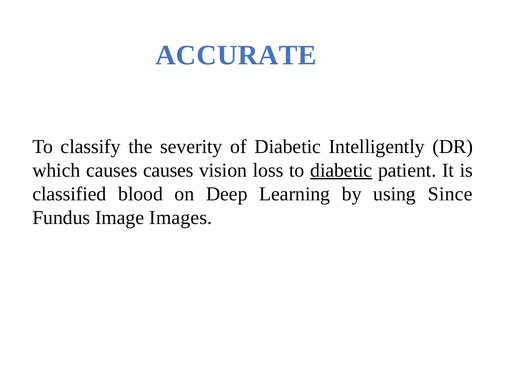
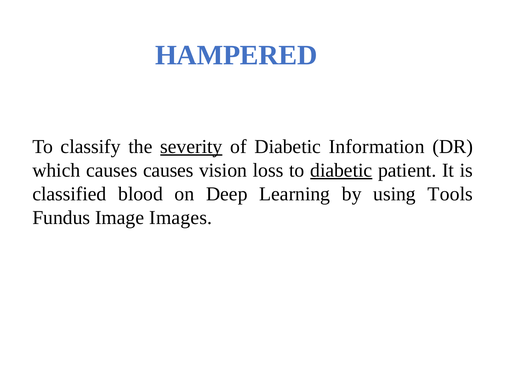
ACCURATE: ACCURATE -> HAMPERED
severity underline: none -> present
Intelligently: Intelligently -> Information
Since: Since -> Tools
